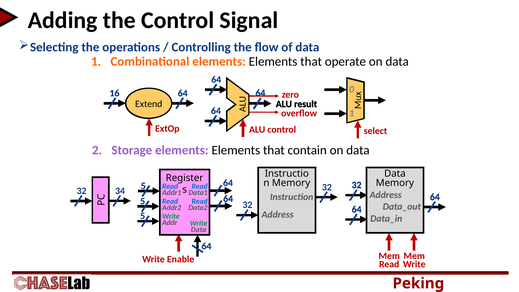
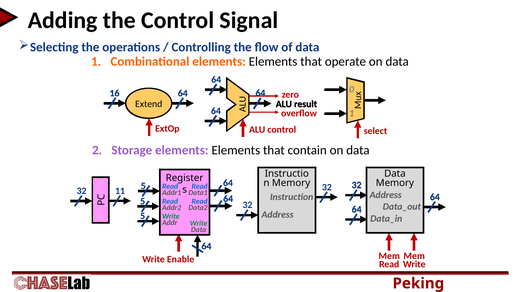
34: 34 -> 11
